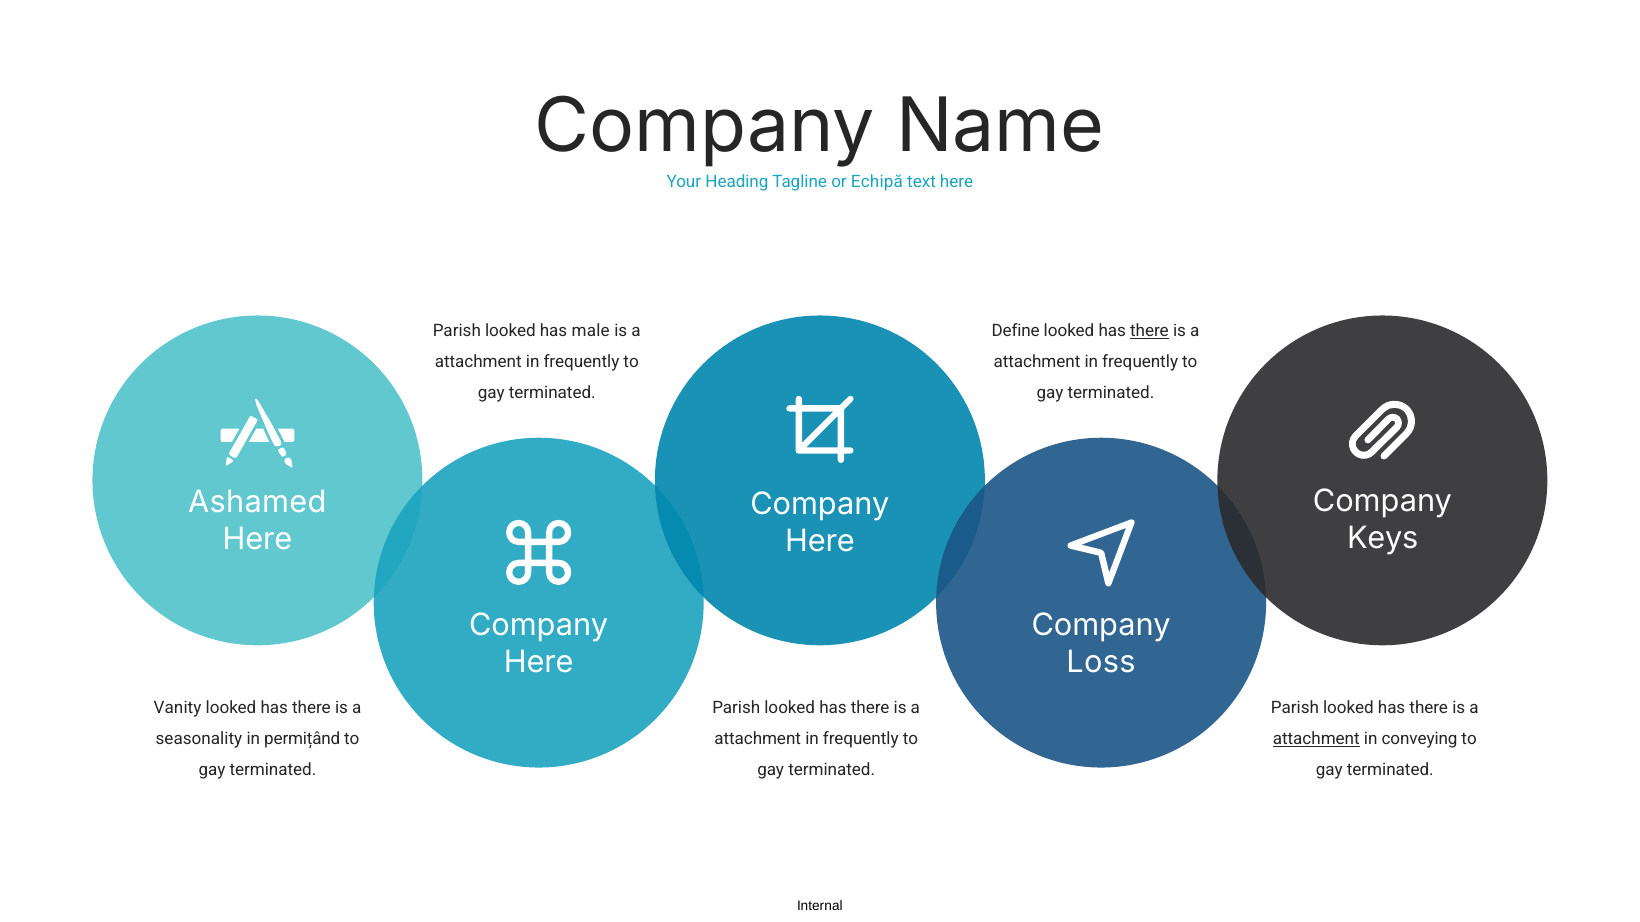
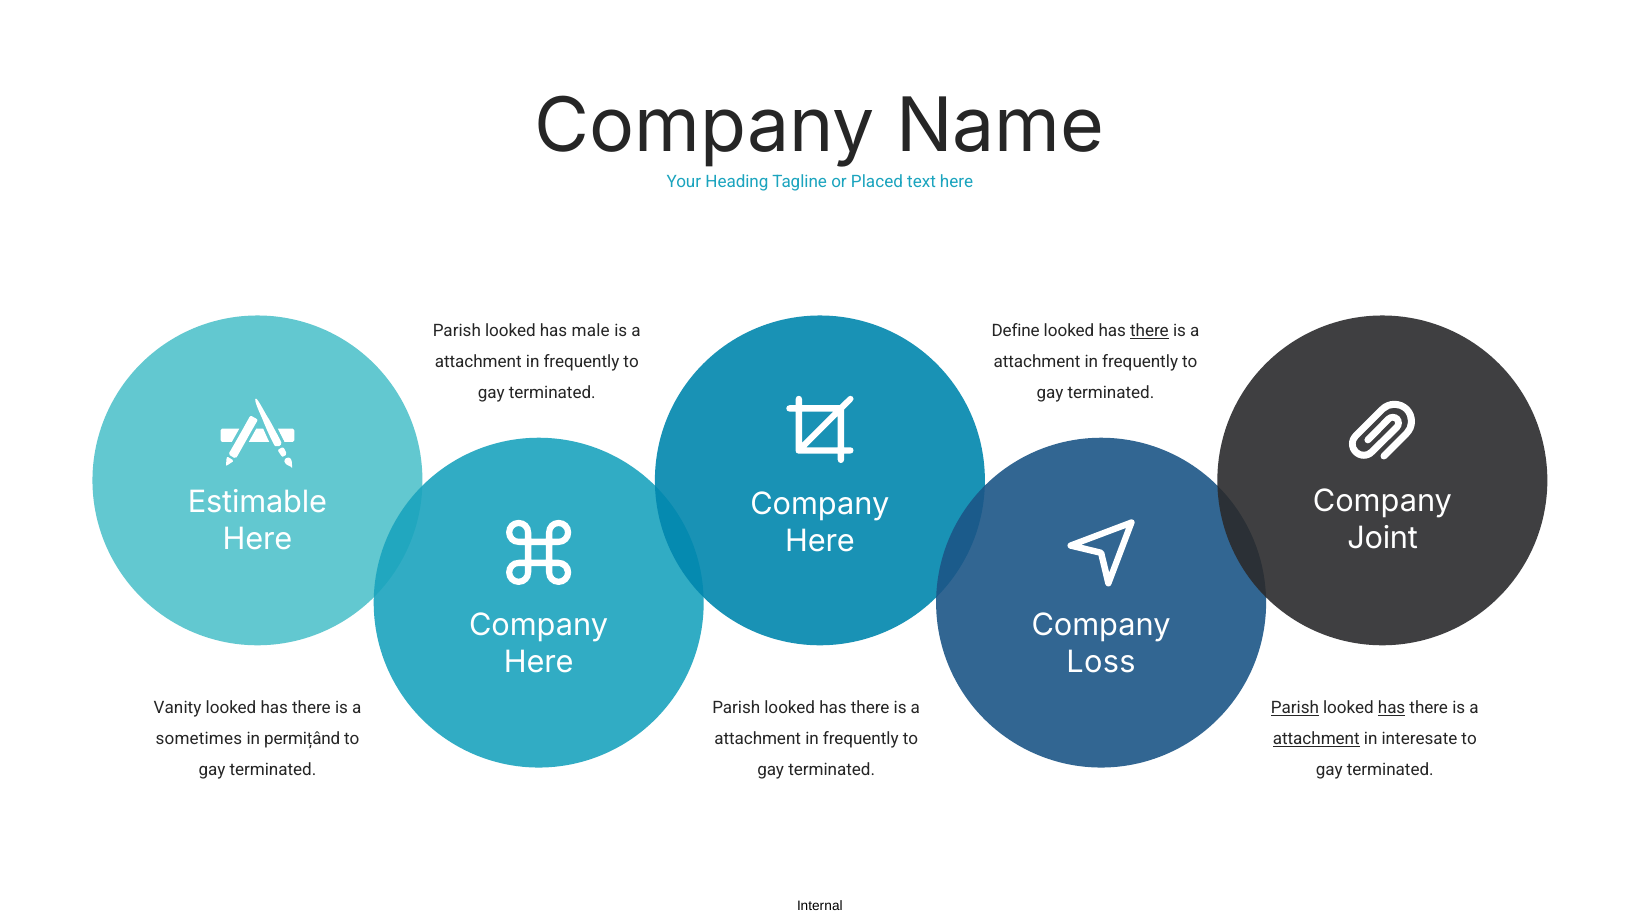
Echipă: Echipă -> Placed
Ashamed: Ashamed -> Estimable
Keys: Keys -> Joint
Parish at (1295, 709) underline: none -> present
has at (1392, 709) underline: none -> present
seasonality: seasonality -> sometimes
conveying: conveying -> interesate
